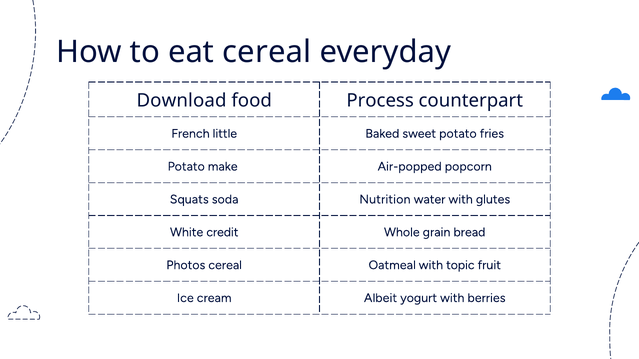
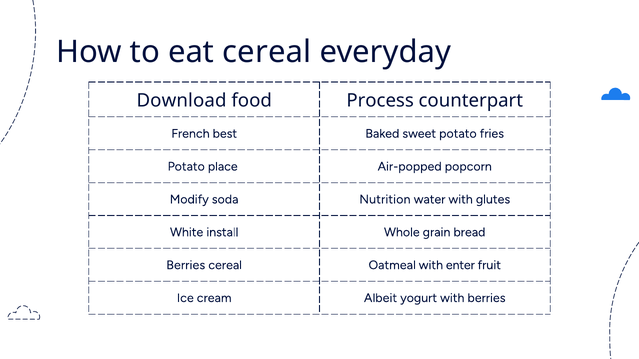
little: little -> best
make: make -> place
Squats: Squats -> Modify
credit: credit -> install
Photos at (186, 265): Photos -> Berries
topic: topic -> enter
